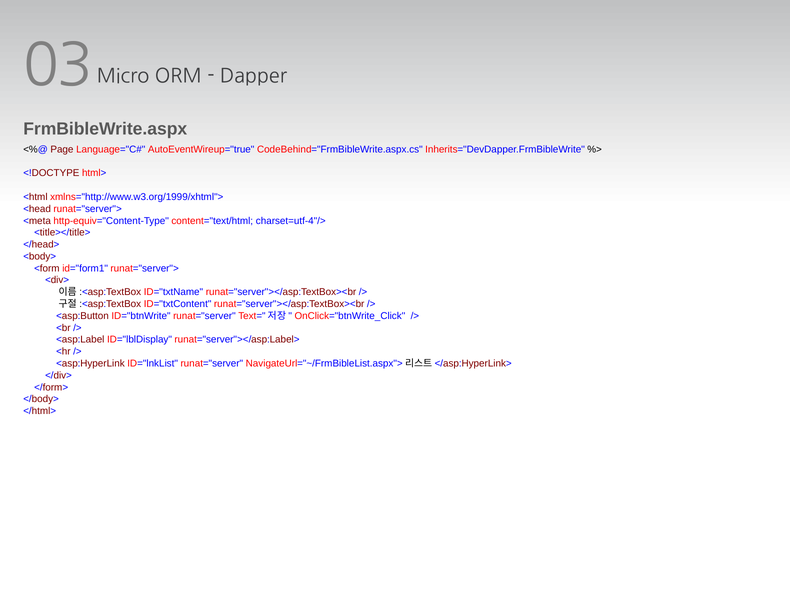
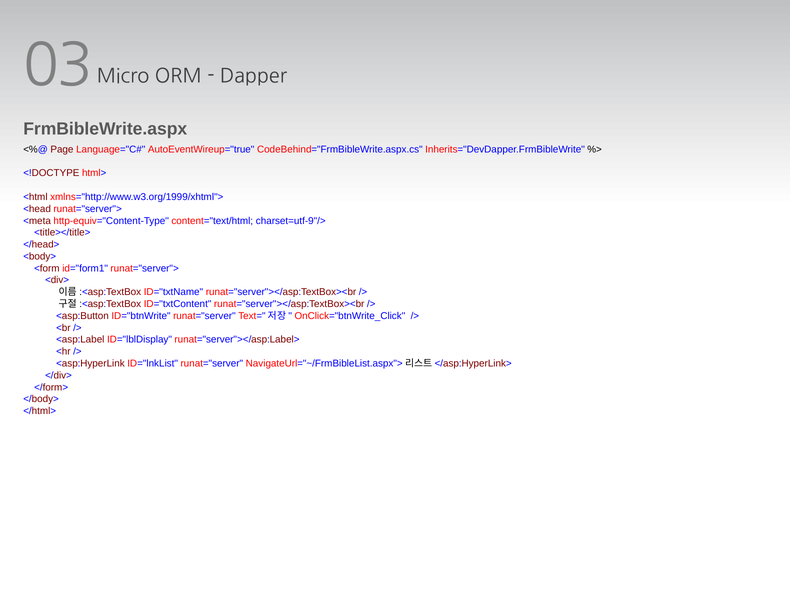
charset=utf-4"/>: charset=utf-4"/> -> charset=utf-9"/>
